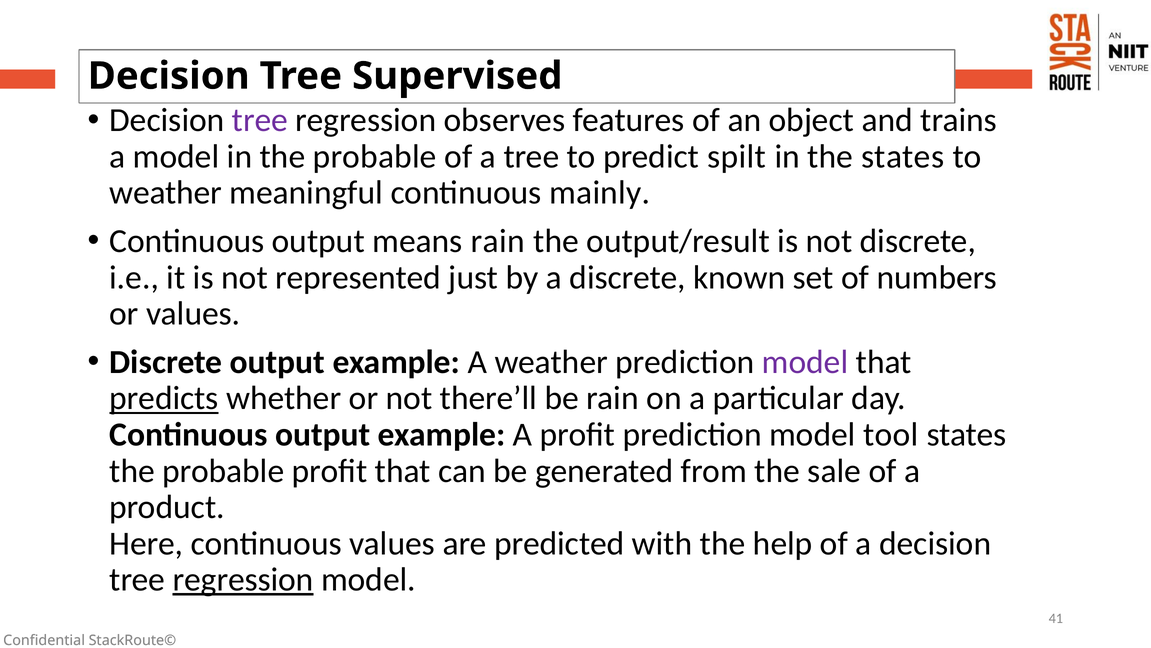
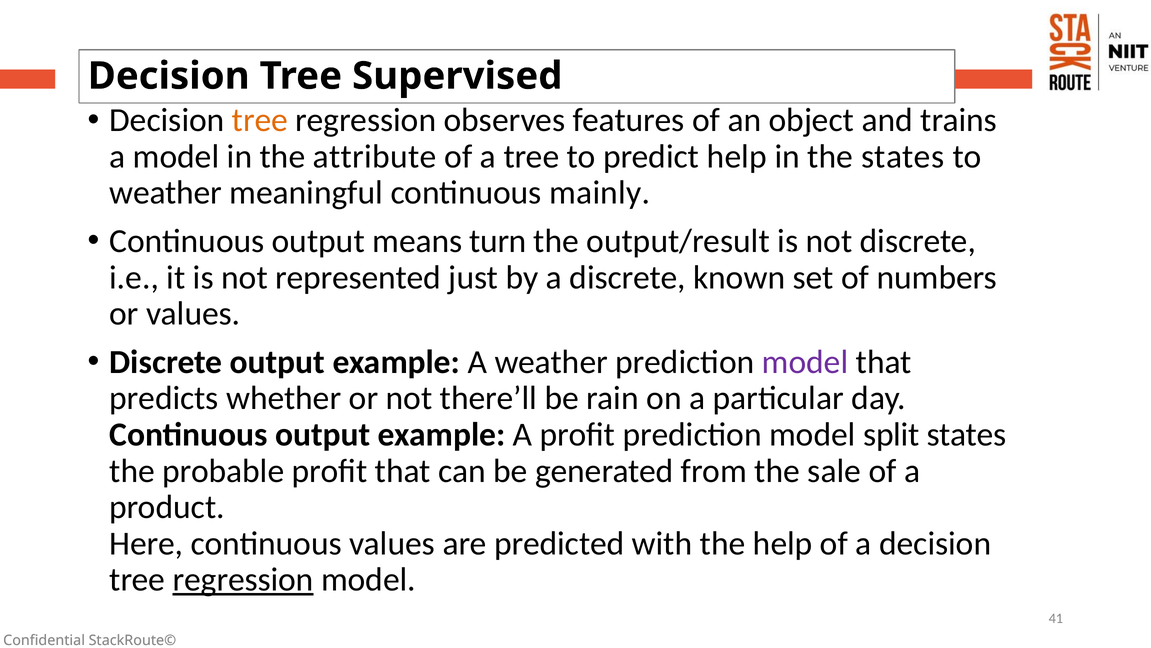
tree at (260, 120) colour: purple -> orange
in the probable: probable -> attribute
predict spilt: spilt -> help
means rain: rain -> turn
predicts underline: present -> none
tool: tool -> split
